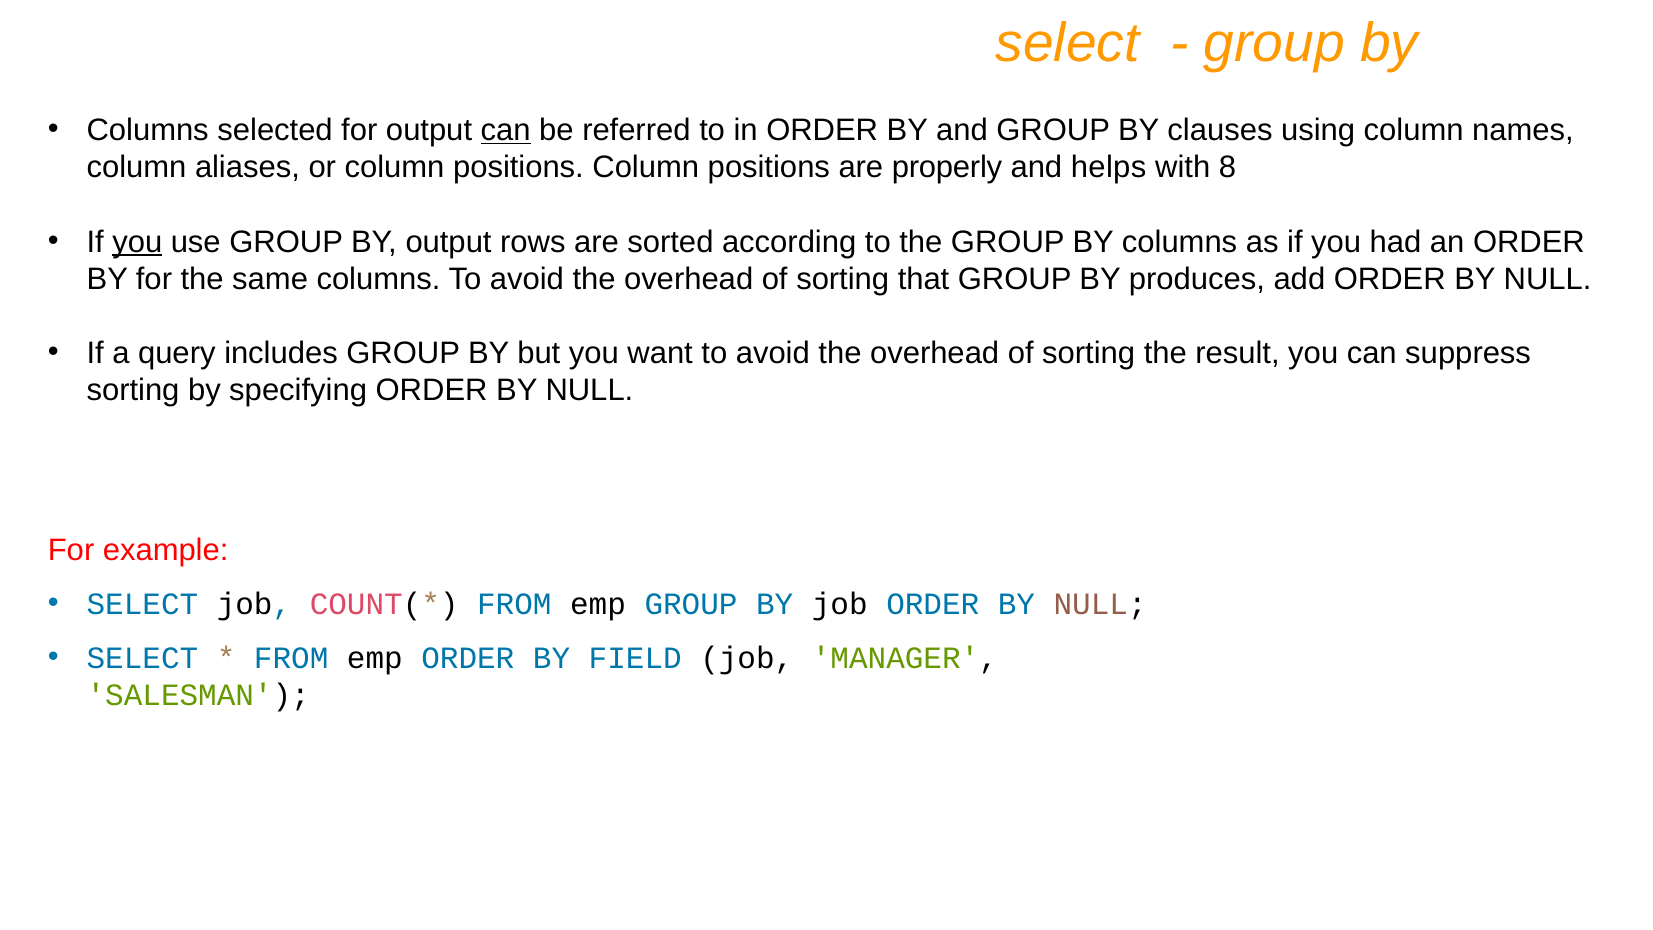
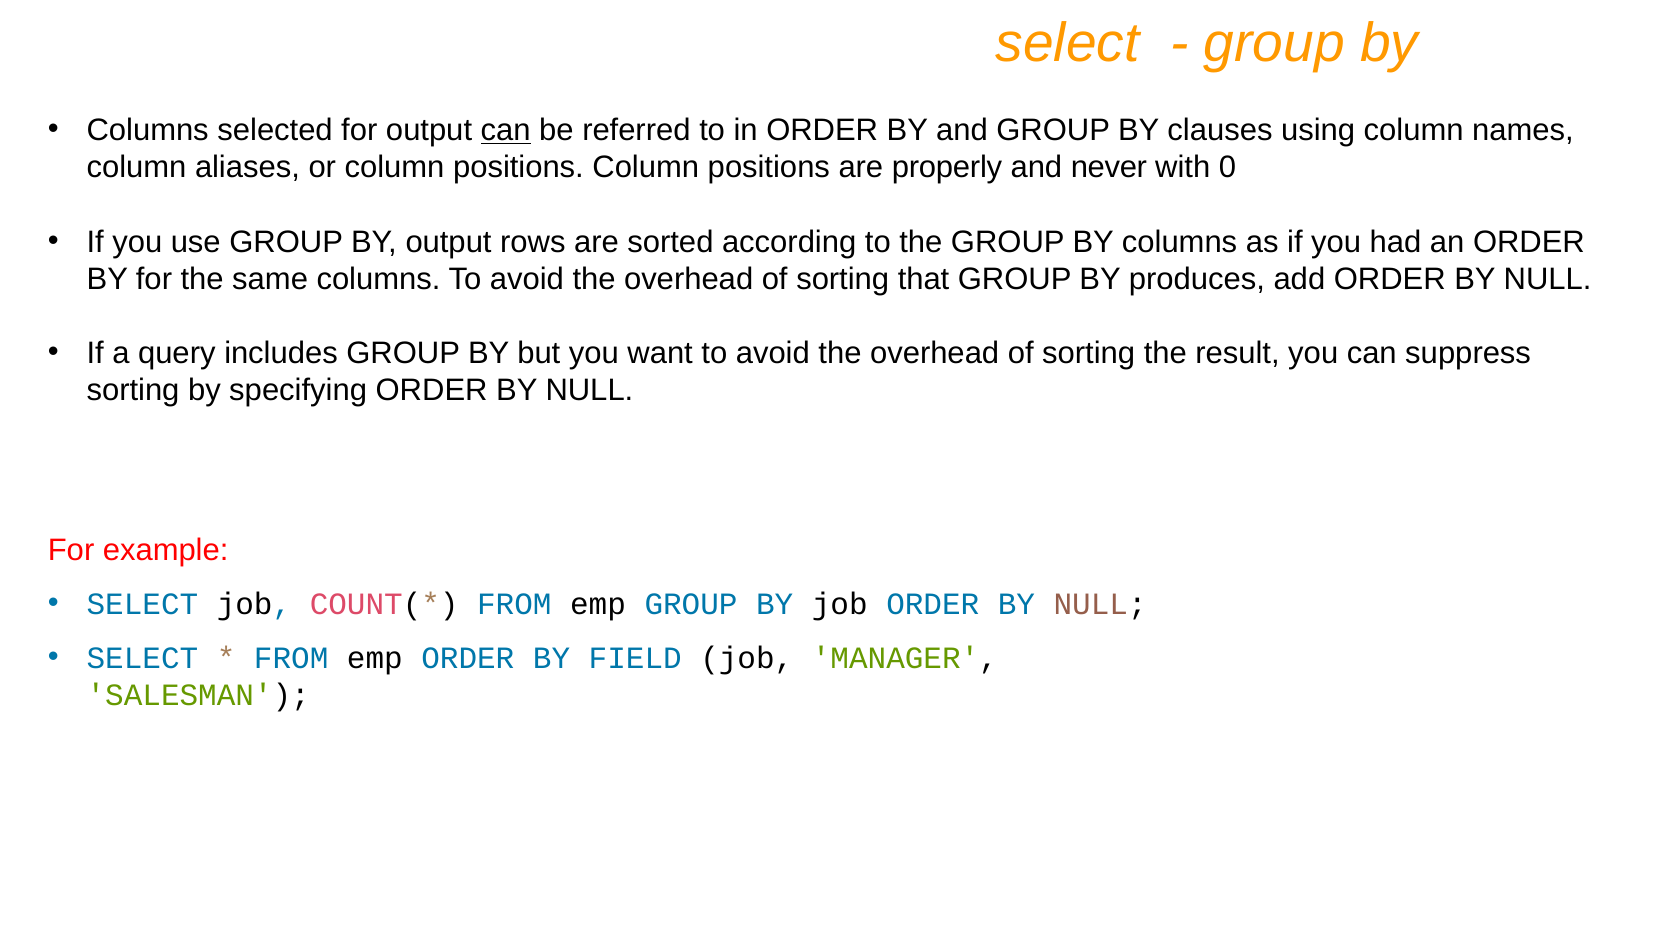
helps: helps -> never
8: 8 -> 0
you at (137, 242) underline: present -> none
